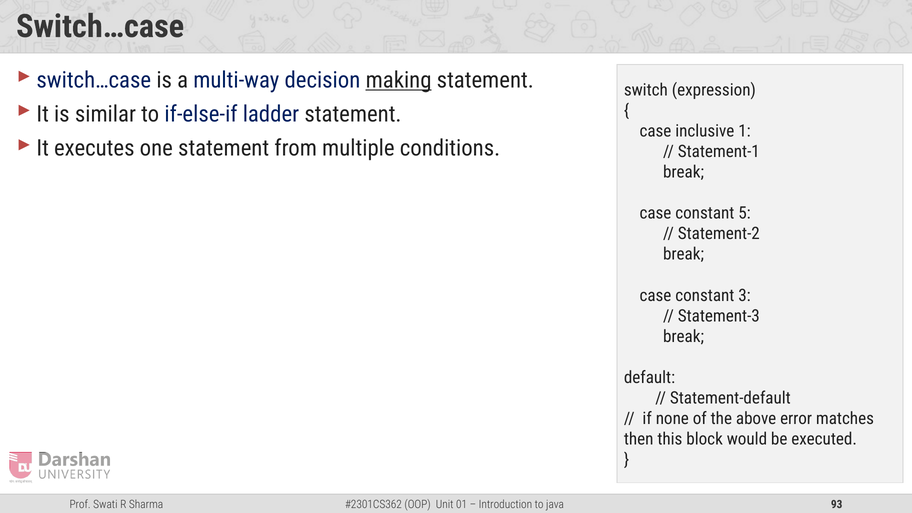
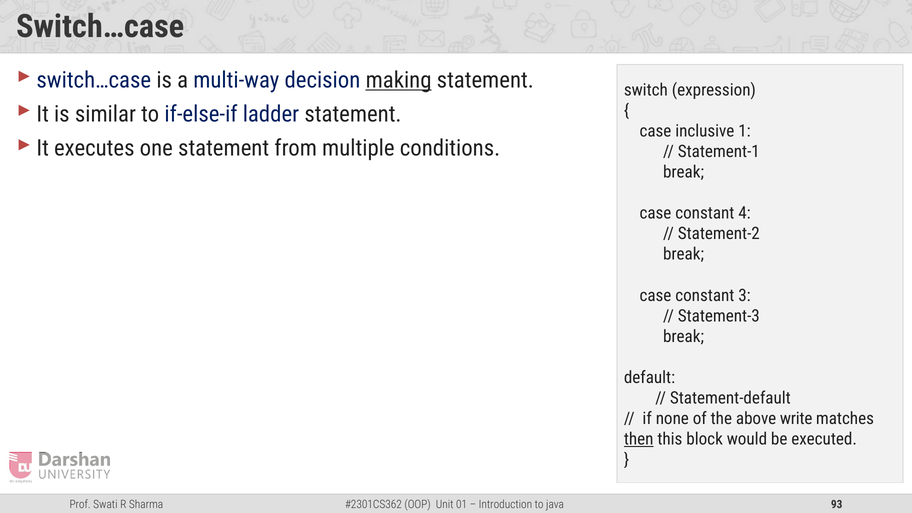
5: 5 -> 4
error: error -> write
then underline: none -> present
